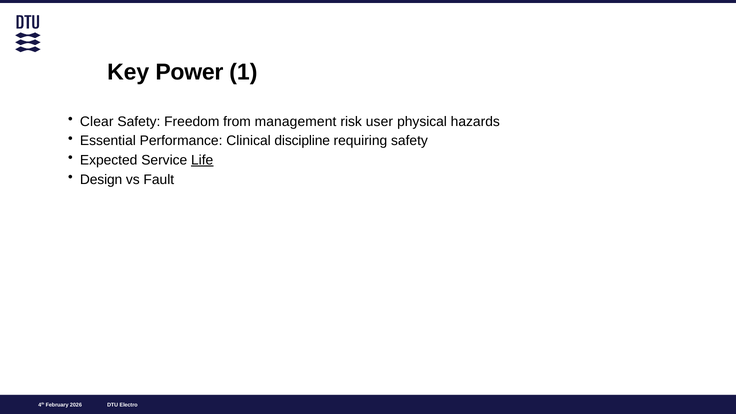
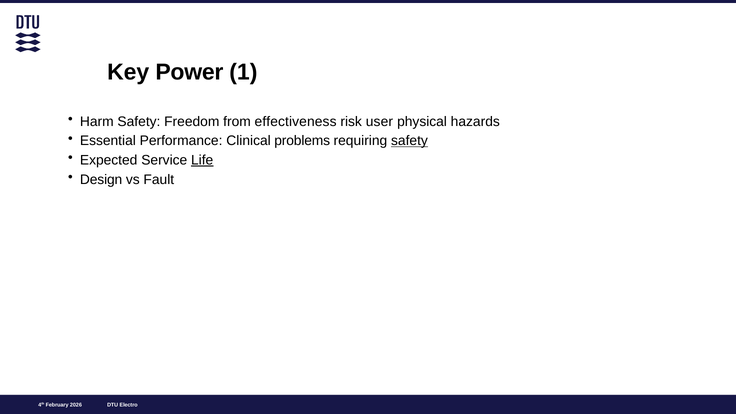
Clear: Clear -> Harm
management: management -> effectiveness
discipline: discipline -> problems
safety at (409, 141) underline: none -> present
